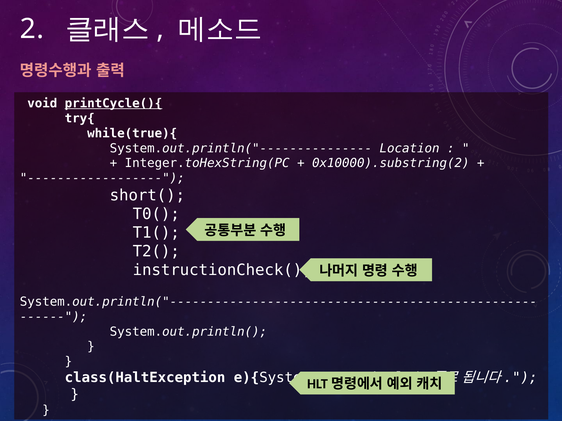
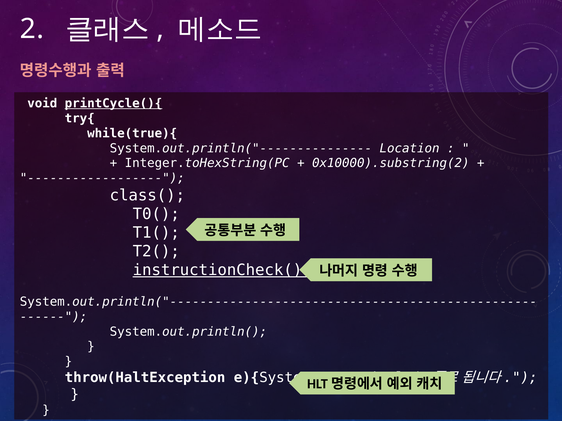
short(: short( -> class(
instructionCheck( underline: none -> present
class(HaltException: class(HaltException -> throw(HaltException
